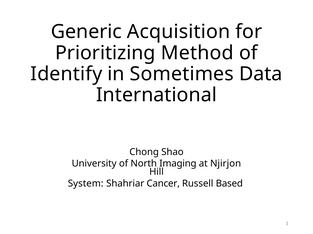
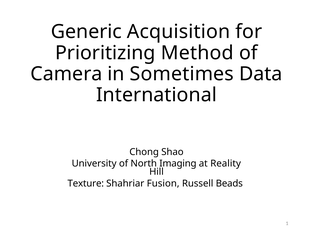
Identify: Identify -> Camera
Njirjon: Njirjon -> Reality
System: System -> Texture
Cancer: Cancer -> Fusion
Based: Based -> Beads
